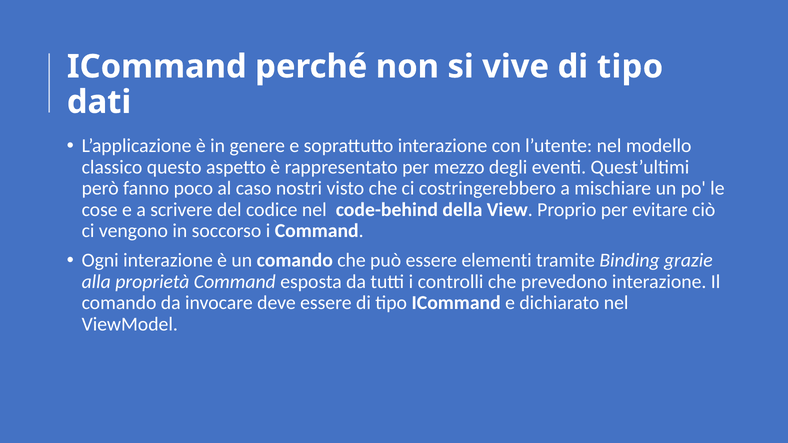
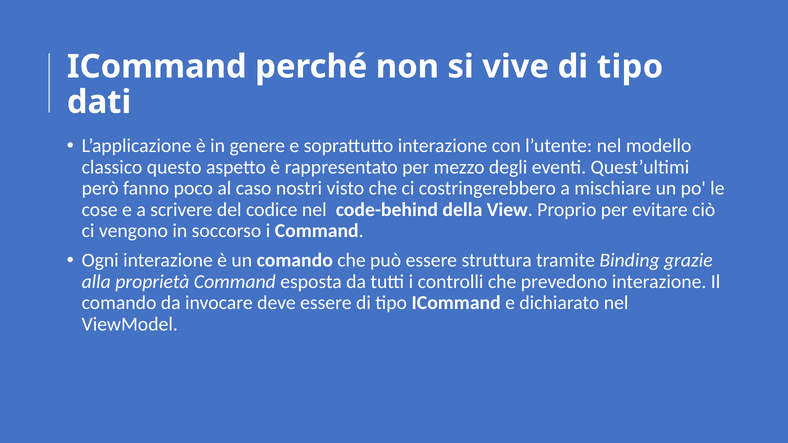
elementi: elementi -> struttura
